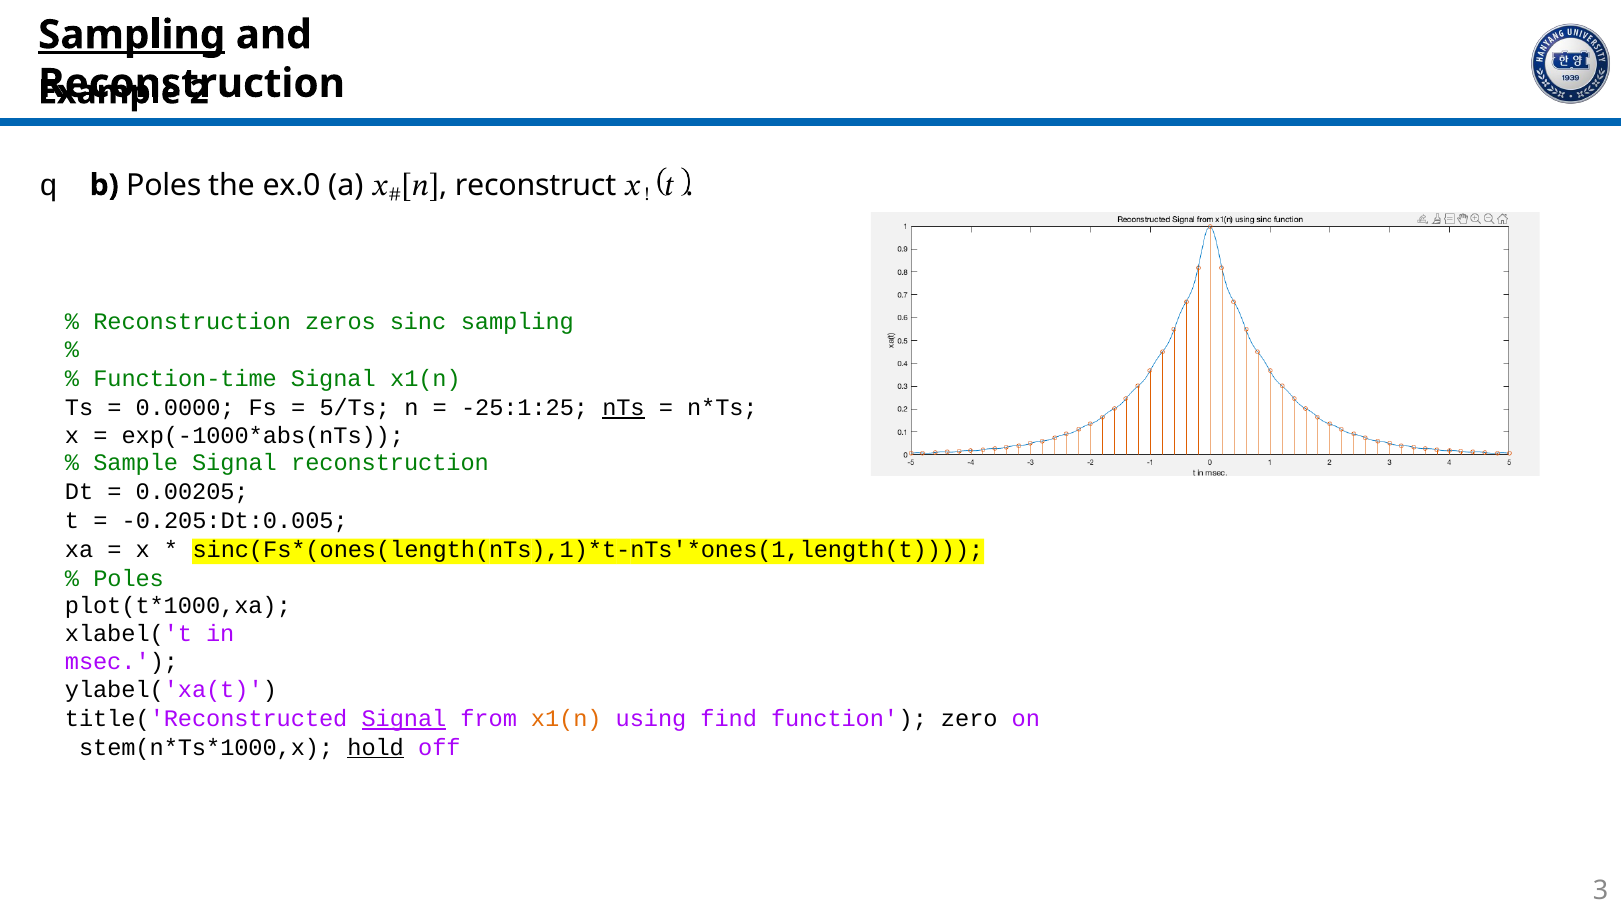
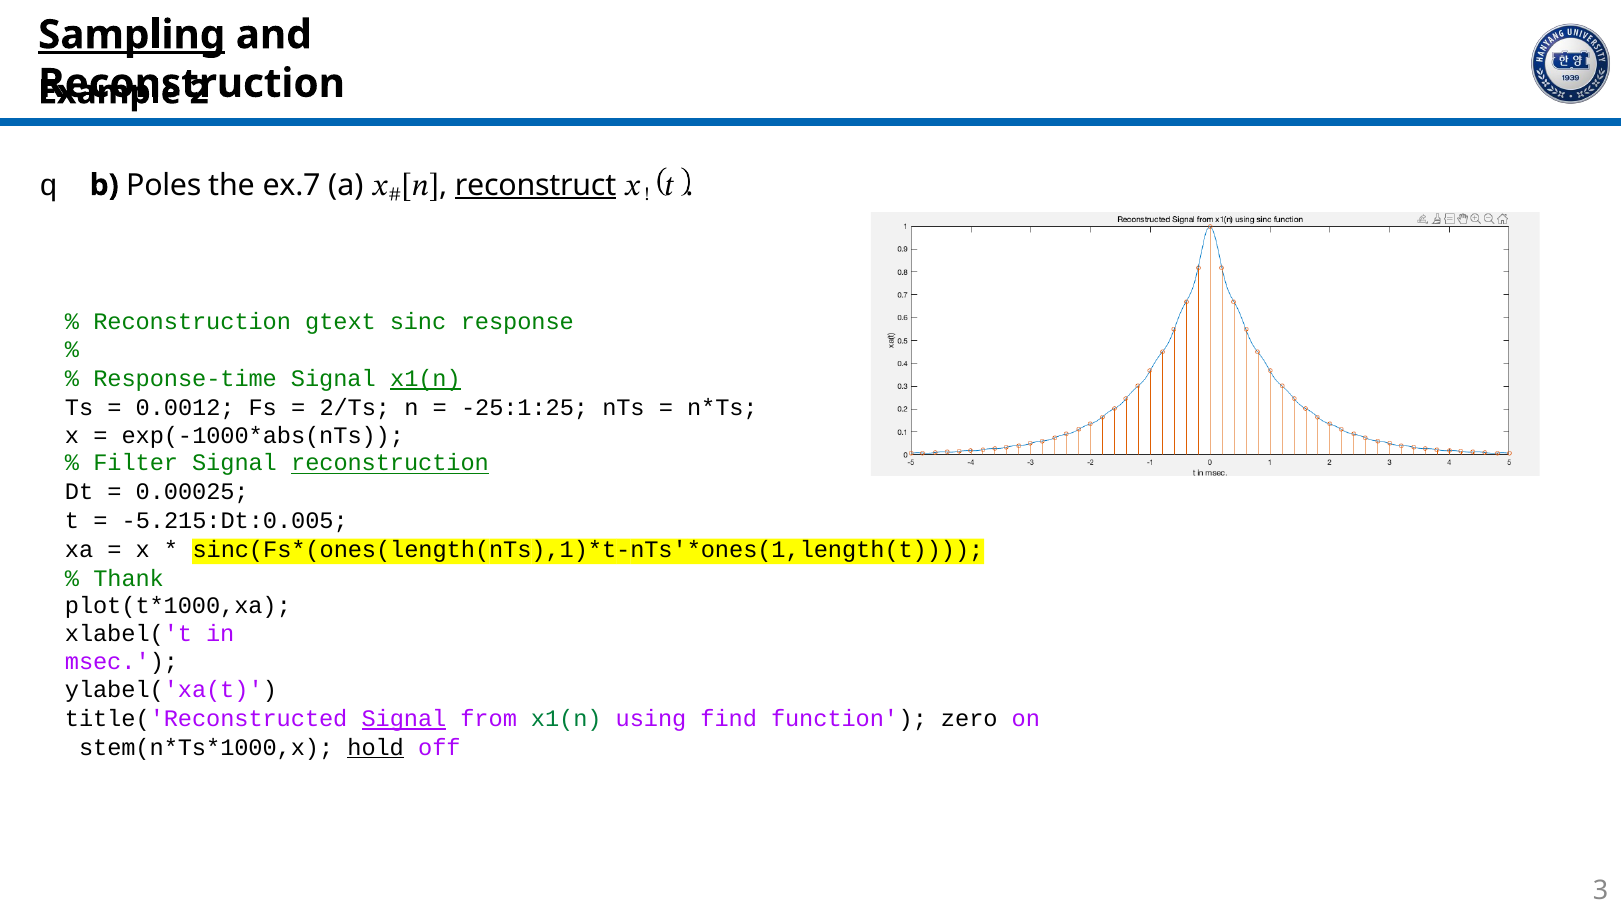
ex.0: ex.0 -> ex.7
reconstruct underline: none -> present
zeros: zeros -> gtext
sinc sampling: sampling -> response
Function-time: Function-time -> Response-time
x1(n at (425, 379) underline: none -> present
0.0000: 0.0000 -> 0.0012
5/Ts: 5/Ts -> 2/Ts
nTs underline: present -> none
Sample: Sample -> Filter
reconstruction at (390, 463) underline: none -> present
0.00205: 0.00205 -> 0.00025
-0.205:Dt:0.005: -0.205:Dt:0.005 -> -5.215:Dt:0.005
Poles at (129, 579): Poles -> Thank
x1(n at (566, 719) colour: orange -> green
